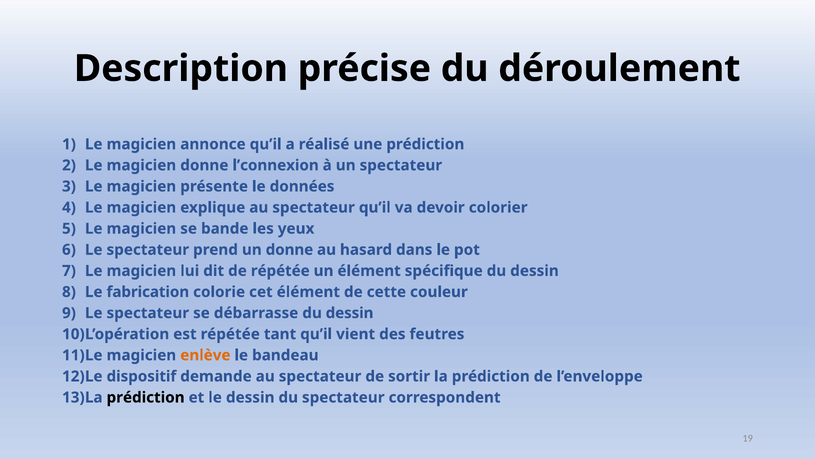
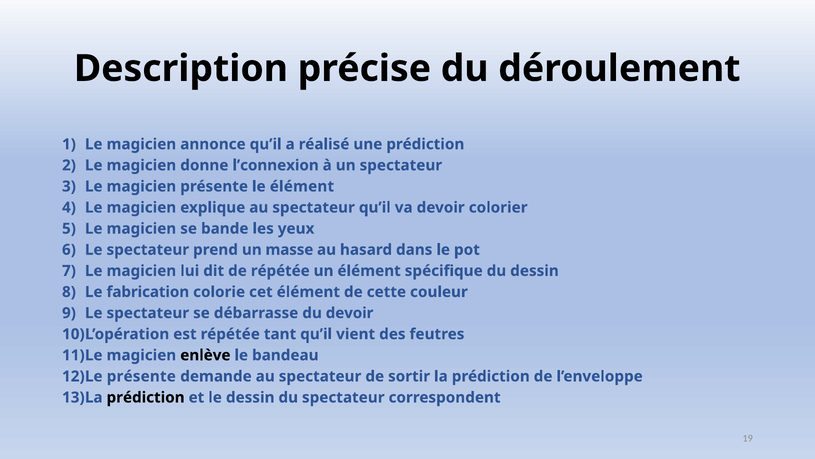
le données: données -> élément
un donne: donne -> masse
débarrasse du dessin: dessin -> devoir
enlève colour: orange -> black
dispositif at (141, 376): dispositif -> présente
